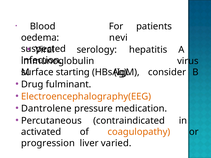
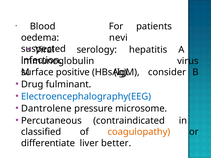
starting: starting -> positive
Electroencephalography(EEG colour: orange -> blue
medication: medication -> microsome
activated: activated -> classified
progression: progression -> differentiate
varied: varied -> better
